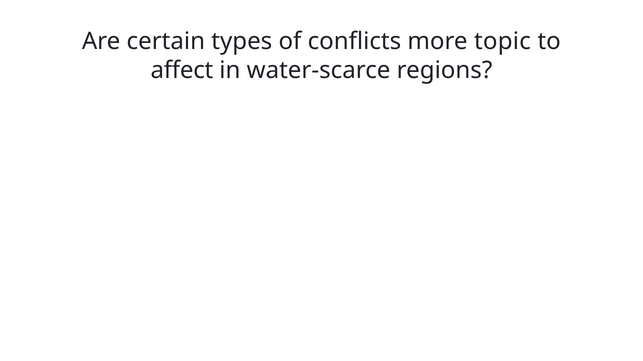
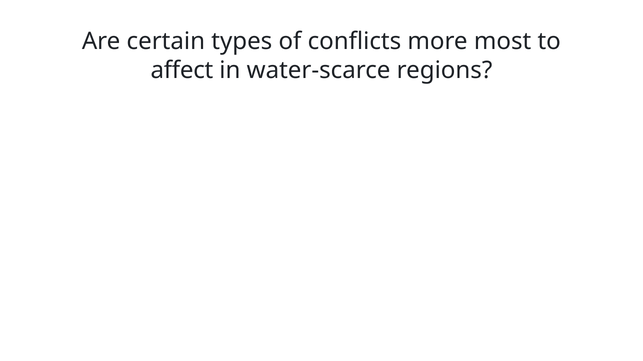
topic: topic -> most
